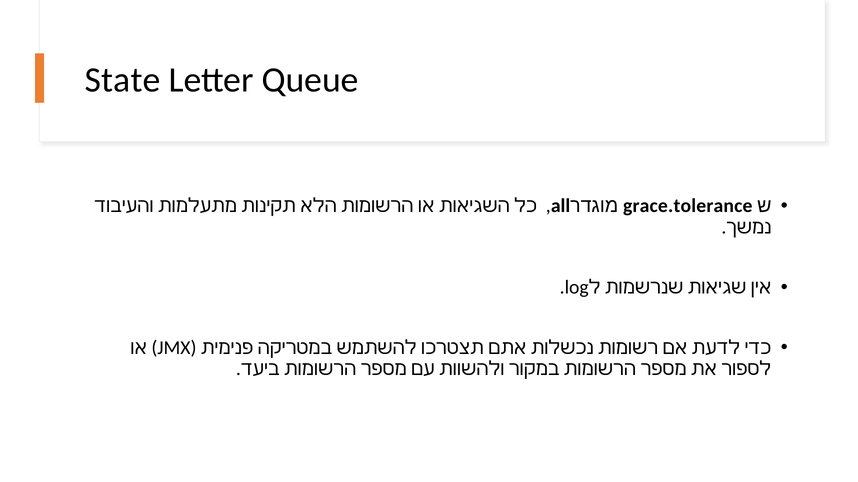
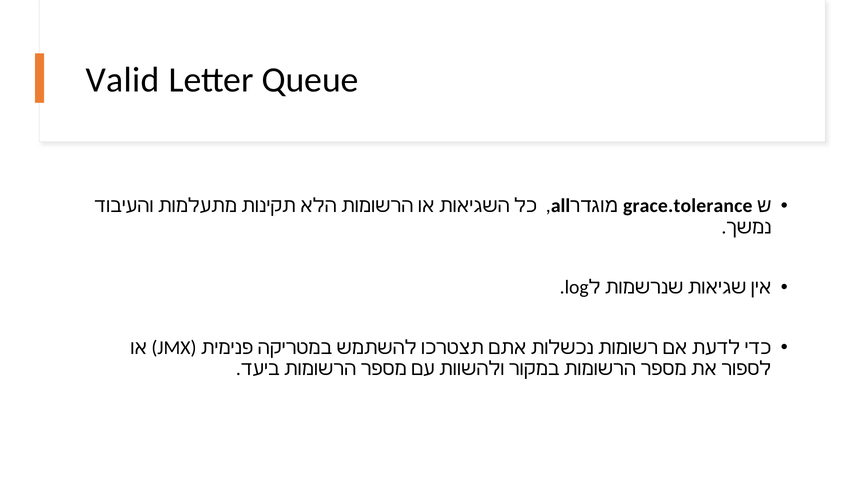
State: State -> Valid
